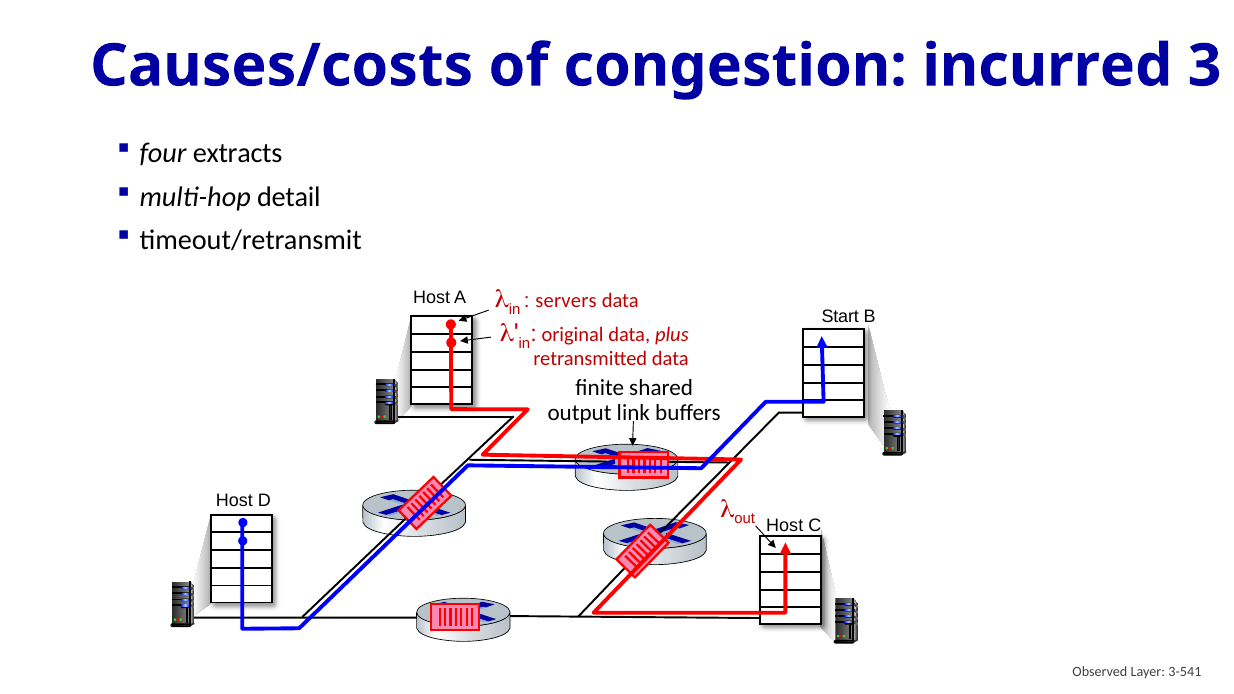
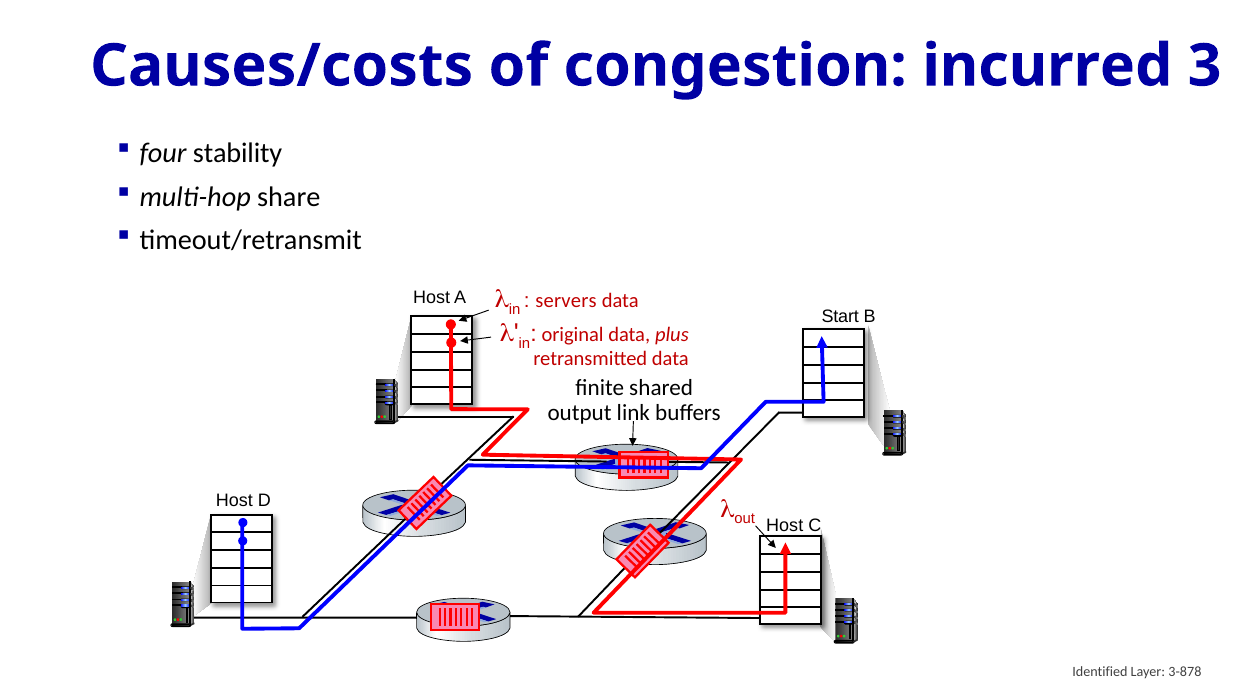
extracts: extracts -> stability
detail: detail -> share
Observed: Observed -> Identified
3-541: 3-541 -> 3-878
